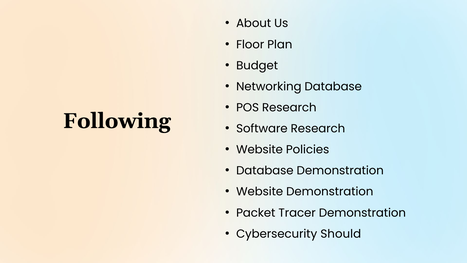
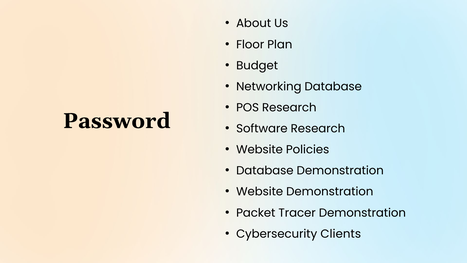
Following: Following -> Password
Should: Should -> Clients
